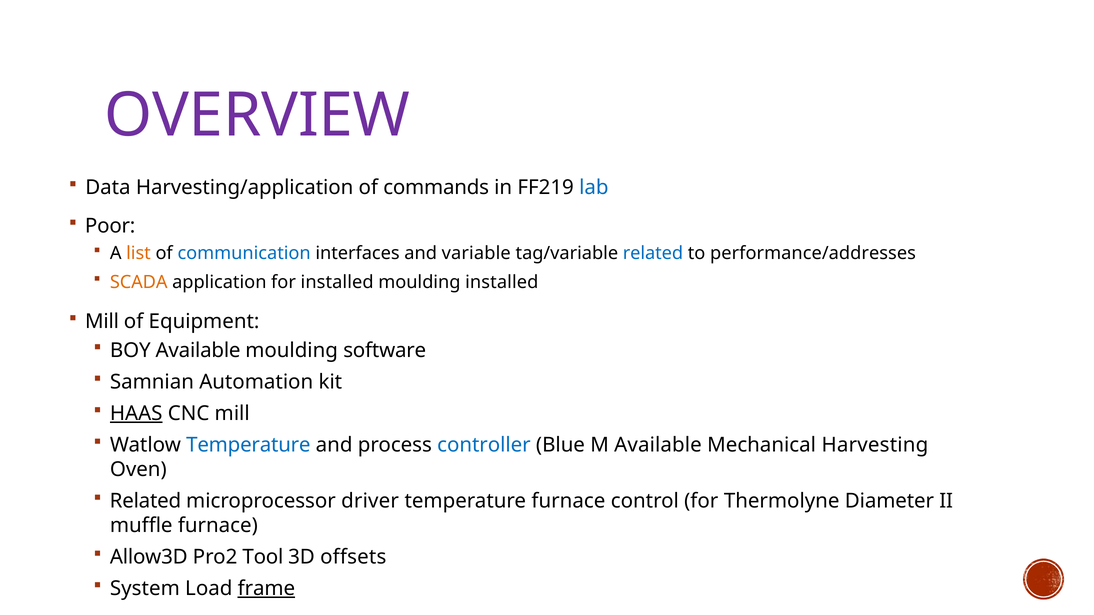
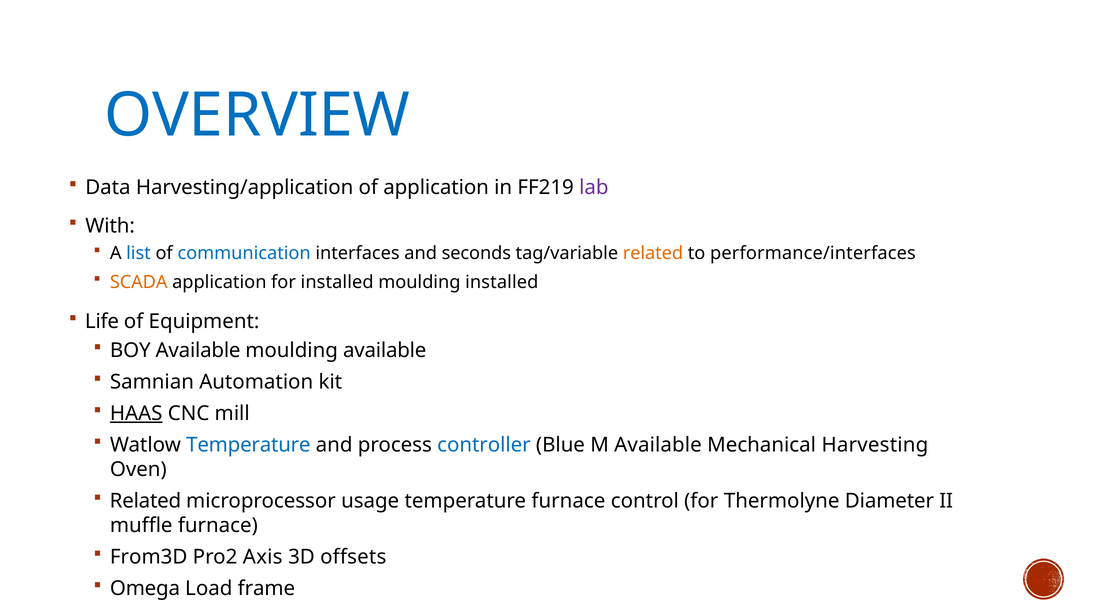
OVERVIEW colour: purple -> blue
of commands: commands -> application
lab colour: blue -> purple
Poor: Poor -> With
list colour: orange -> blue
variable: variable -> seconds
related at (653, 254) colour: blue -> orange
performance/addresses: performance/addresses -> performance/interfaces
Mill at (102, 322): Mill -> Life
moulding software: software -> available
driver: driver -> usage
Allow3D: Allow3D -> From3D
Tool: Tool -> Axis
System: System -> Omega
frame underline: present -> none
